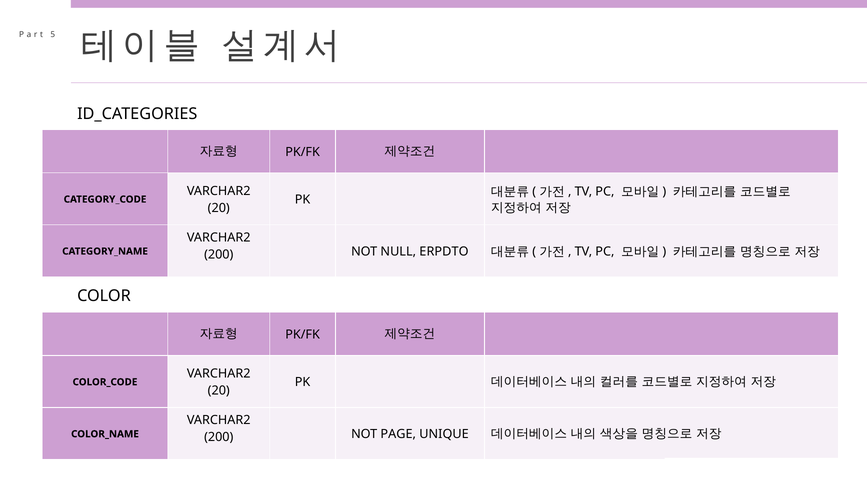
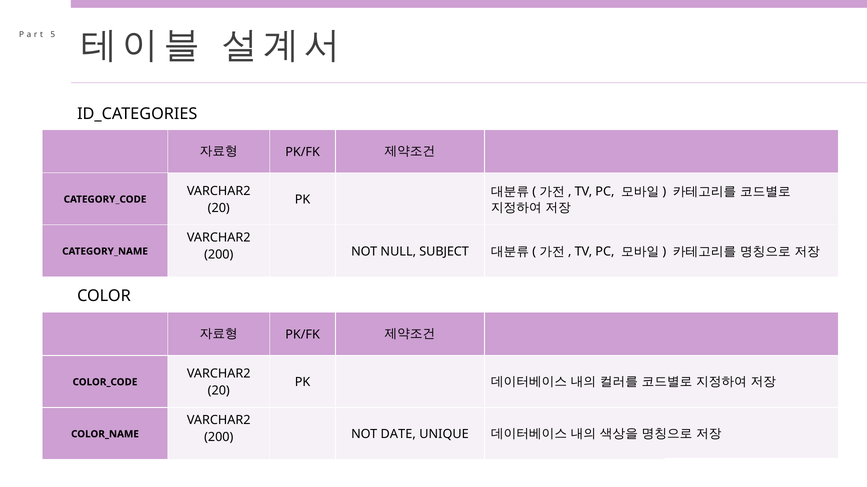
ERPDTO: ERPDTO -> SUBJECT
PAGE: PAGE -> DATE
